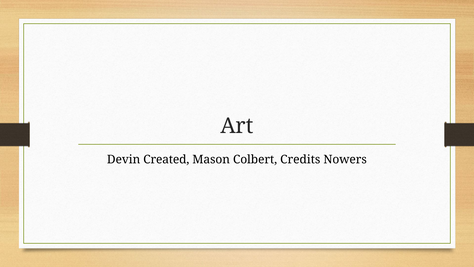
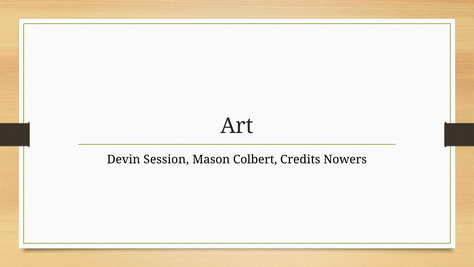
Created: Created -> Session
